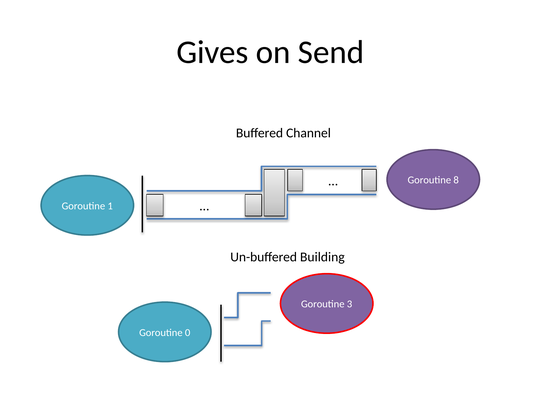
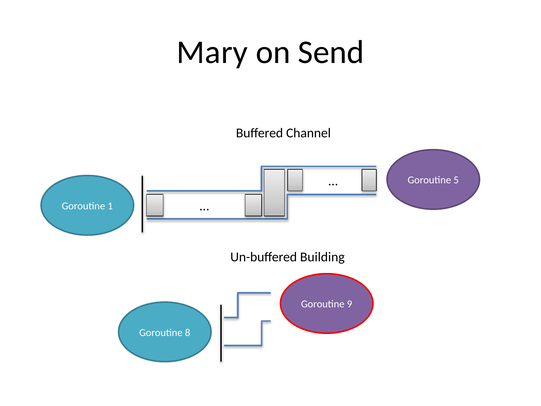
Gives: Gives -> Mary
8: 8 -> 5
3: 3 -> 9
0: 0 -> 8
